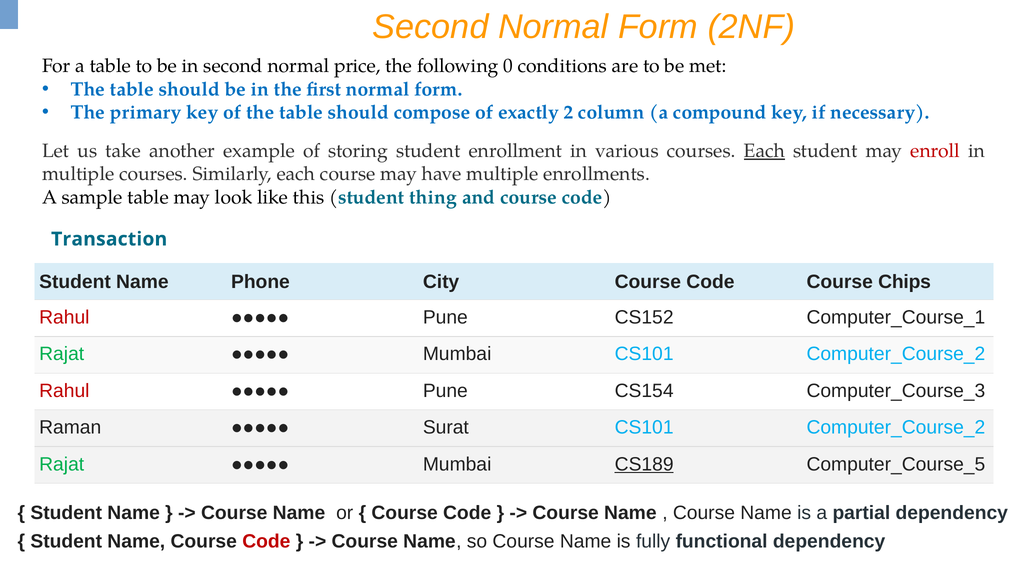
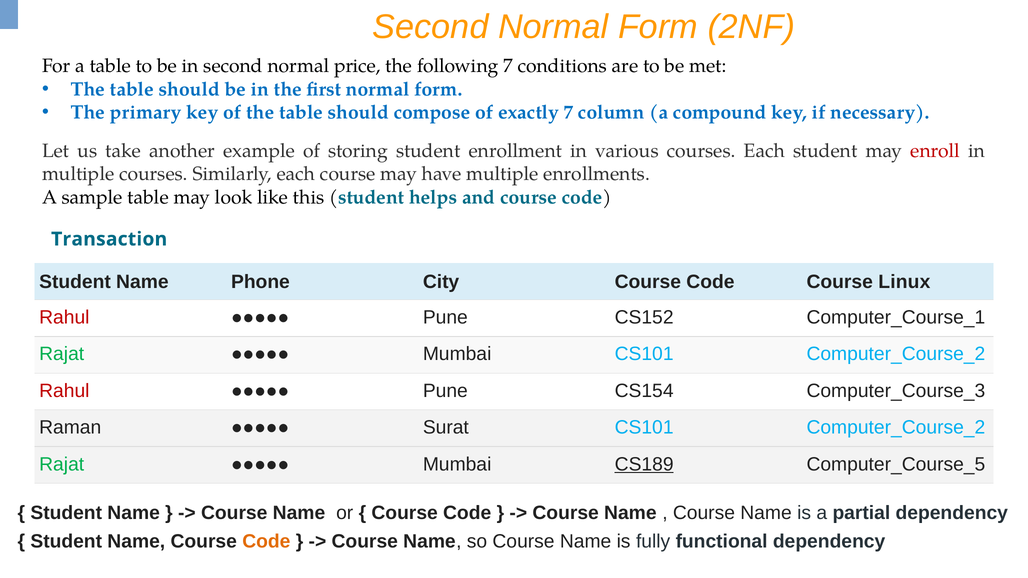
following 0: 0 -> 7
exactly 2: 2 -> 7
Each at (764, 151) underline: present -> none
thing: thing -> helps
Chips: Chips -> Linux
Code at (266, 542) colour: red -> orange
